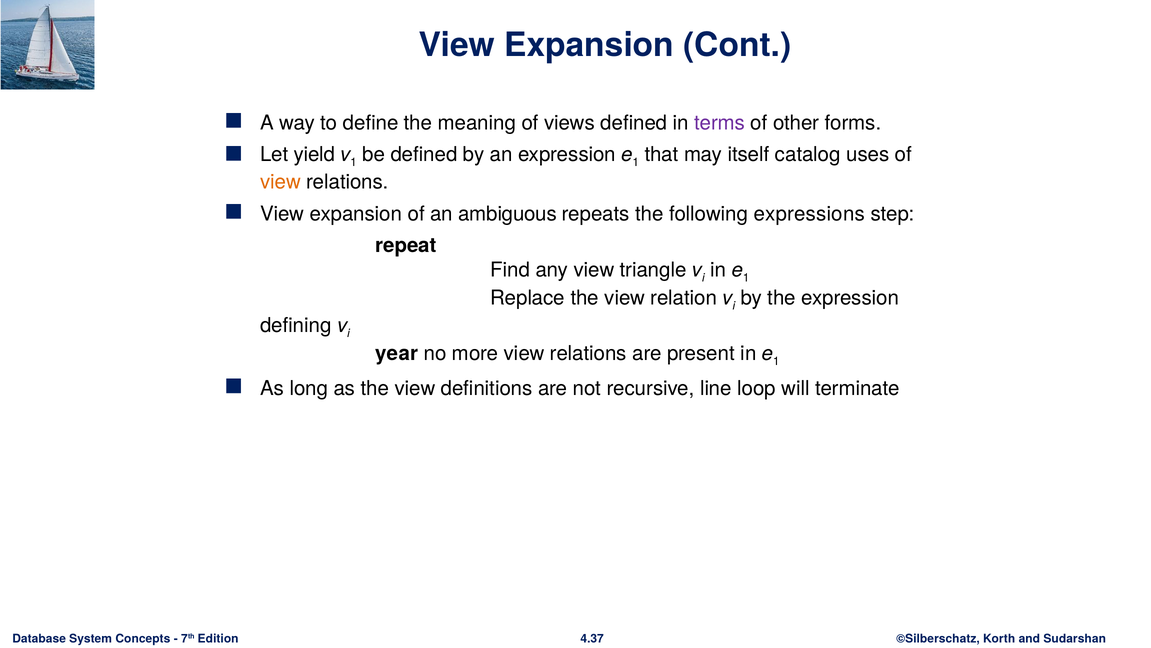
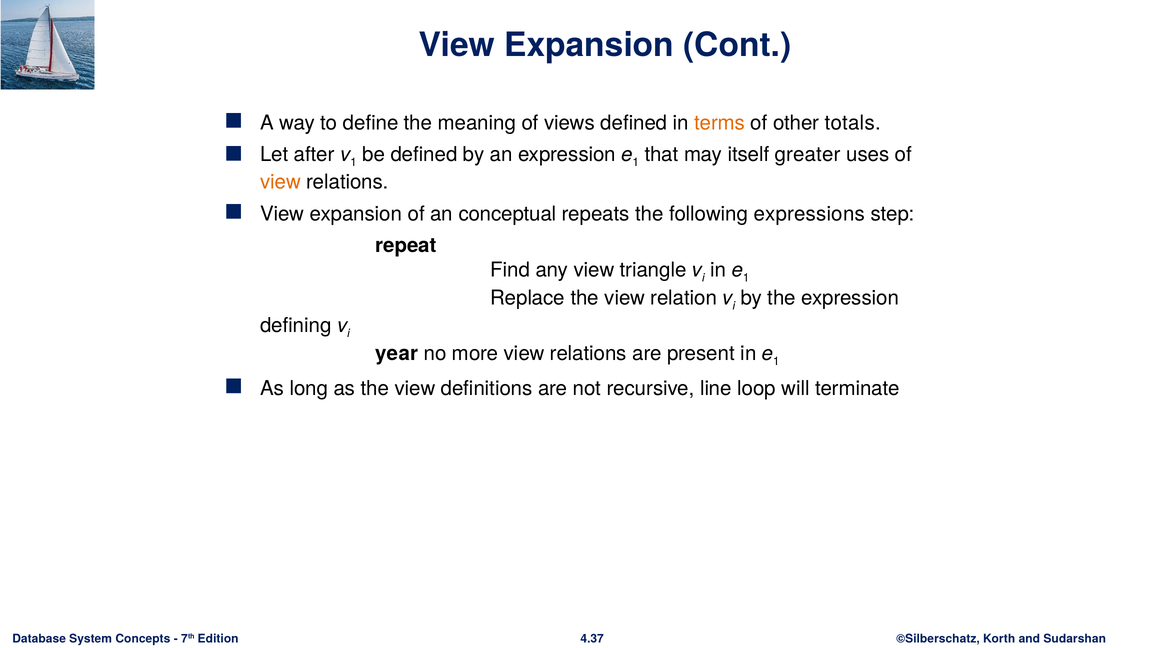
terms colour: purple -> orange
forms: forms -> totals
yield: yield -> after
catalog: catalog -> greater
ambiguous: ambiguous -> conceptual
